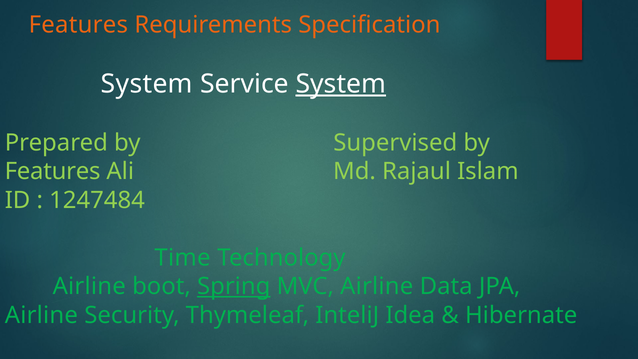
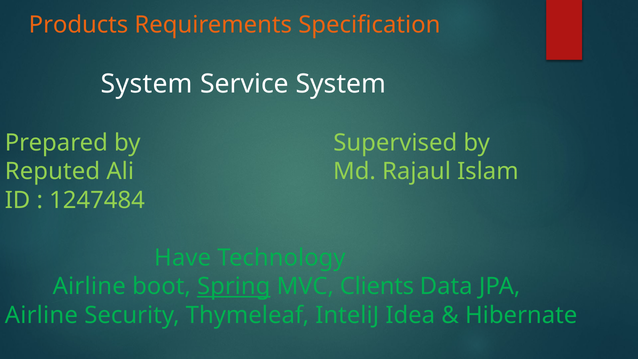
Features at (78, 25): Features -> Products
System at (341, 84) underline: present -> none
Features at (53, 172): Features -> Reputed
Time: Time -> Have
MVC Airline: Airline -> Clients
